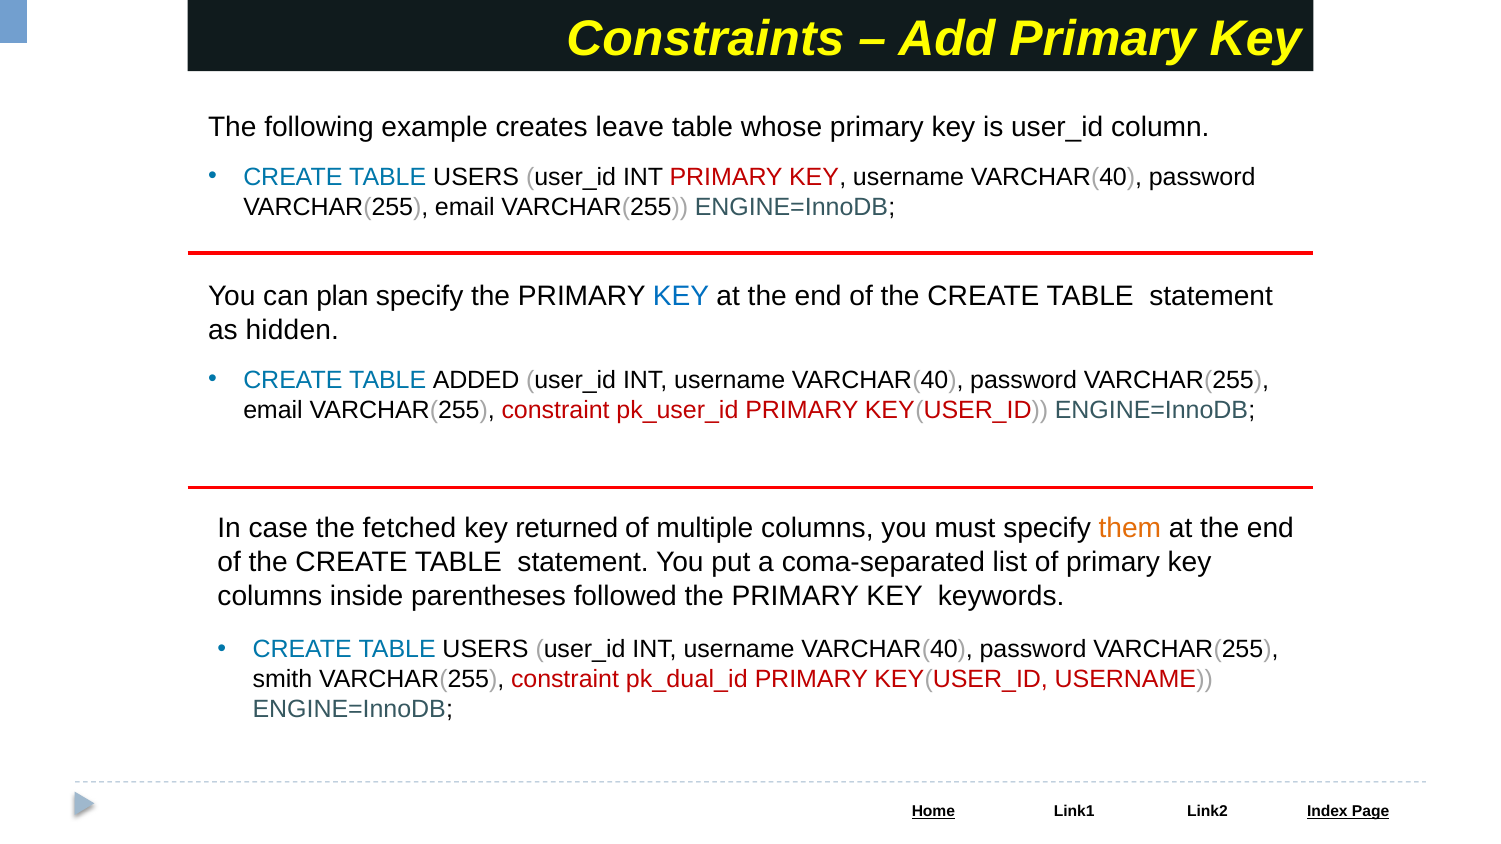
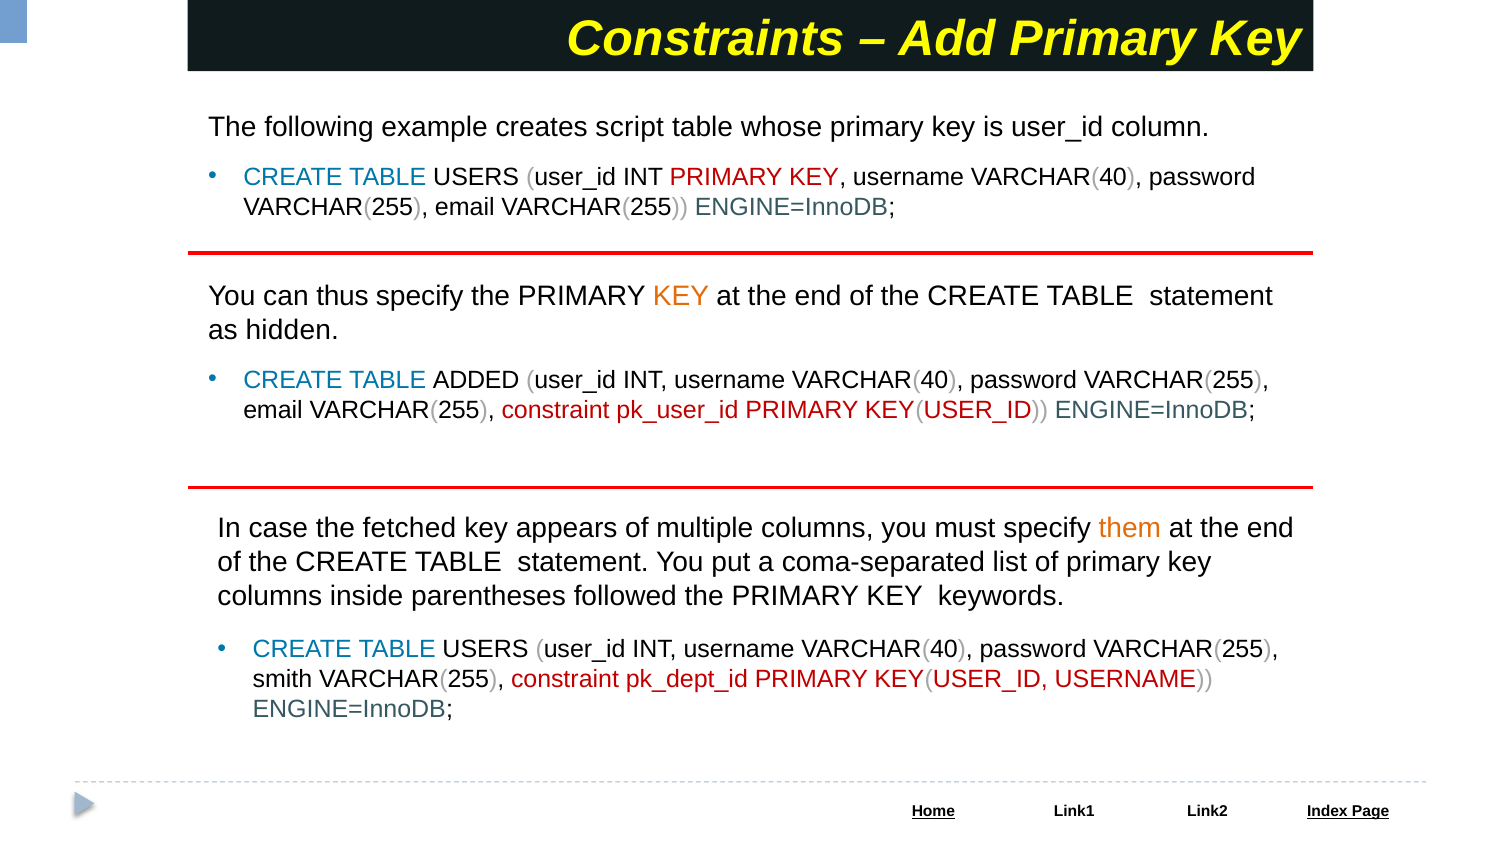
leave: leave -> script
plan: plan -> thus
KEY at (681, 296) colour: blue -> orange
returned: returned -> appears
pk_dual_id: pk_dual_id -> pk_dept_id
